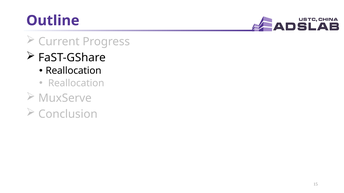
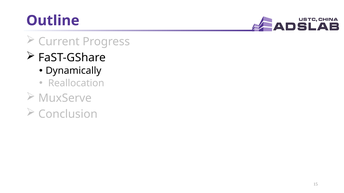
Reallocation at (73, 71): Reallocation -> Dynamically
